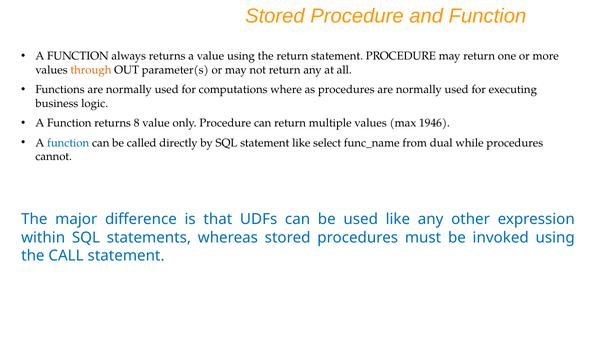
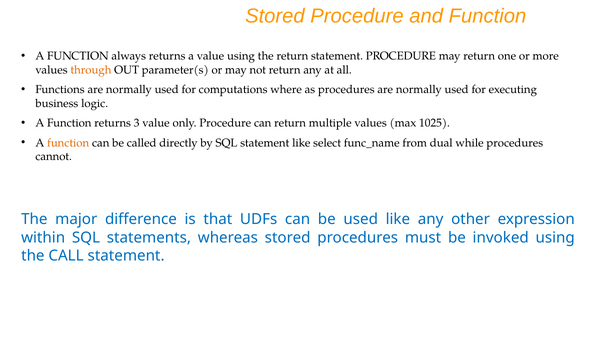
8: 8 -> 3
1946: 1946 -> 1025
function at (68, 143) colour: blue -> orange
